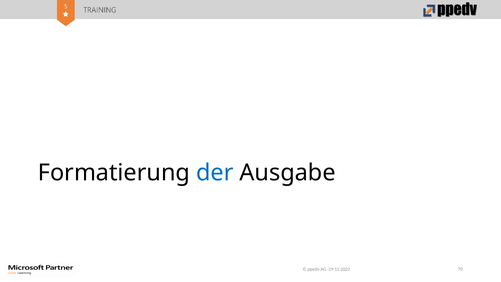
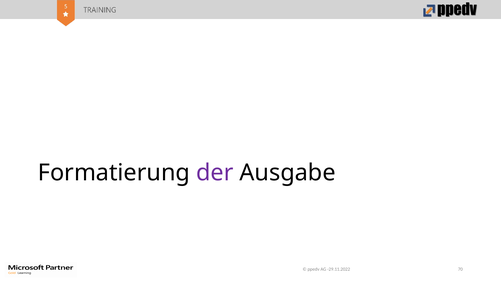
der colour: blue -> purple
